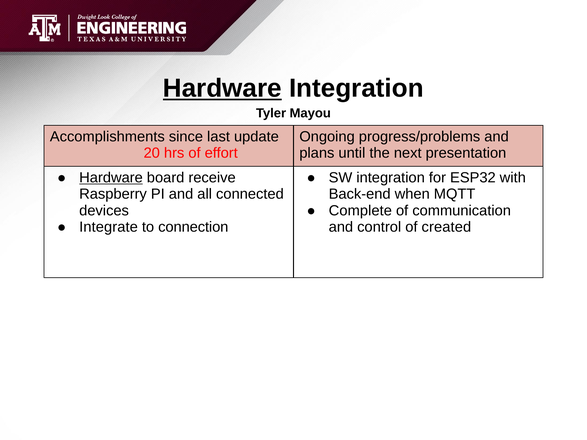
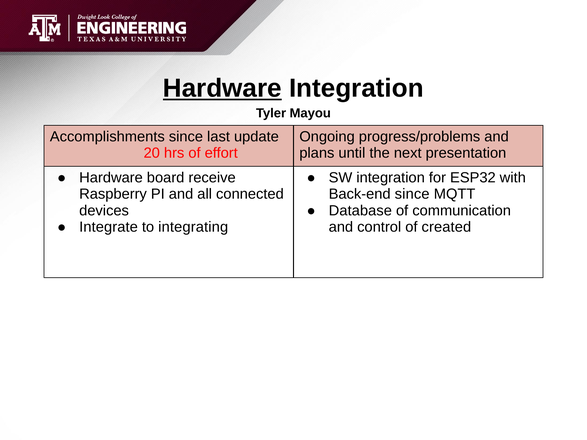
Hardware at (111, 178) underline: present -> none
Back-end when: when -> since
Complete: Complete -> Database
connection: connection -> integrating
